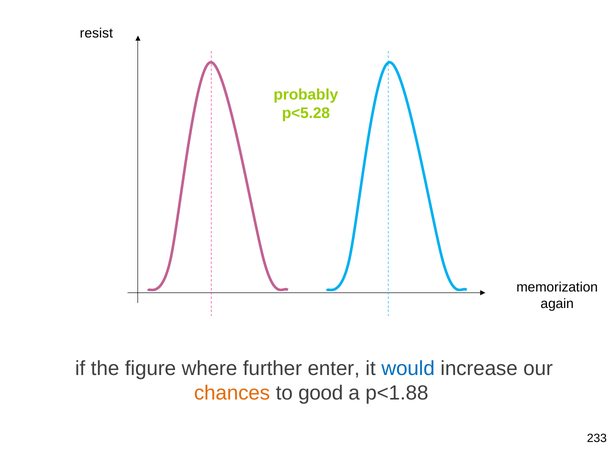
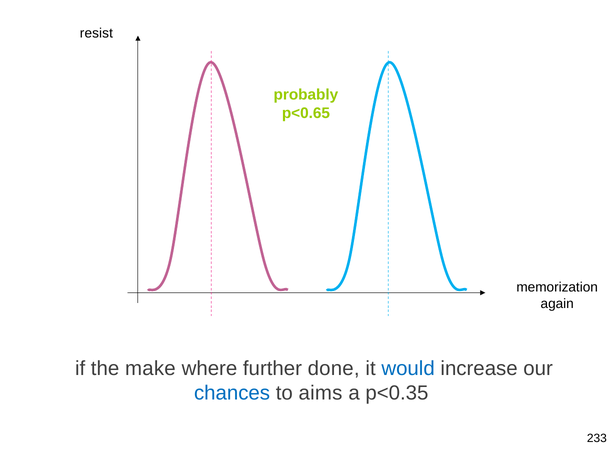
p<5.28: p<5.28 -> p<0.65
figure: figure -> make
enter: enter -> done
chances colour: orange -> blue
good: good -> aims
p<1.88: p<1.88 -> p<0.35
